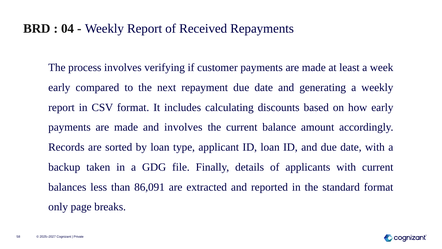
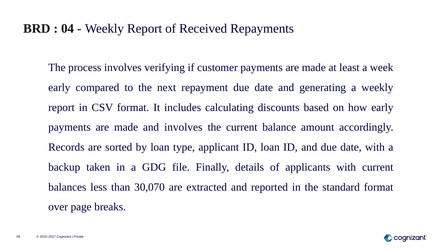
86,091: 86,091 -> 30,070
only: only -> over
